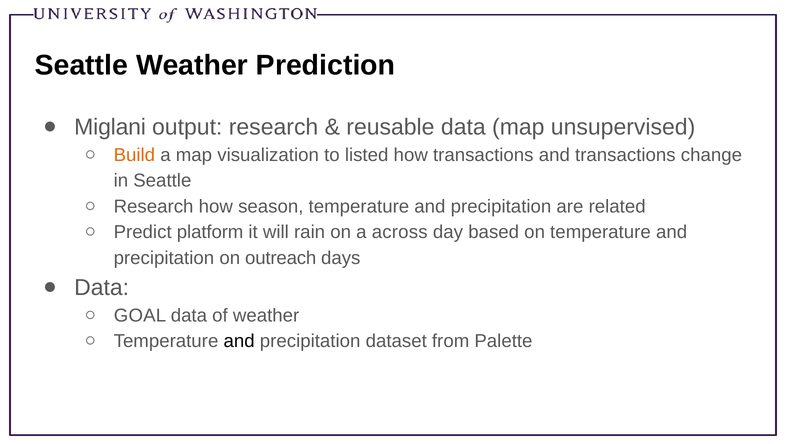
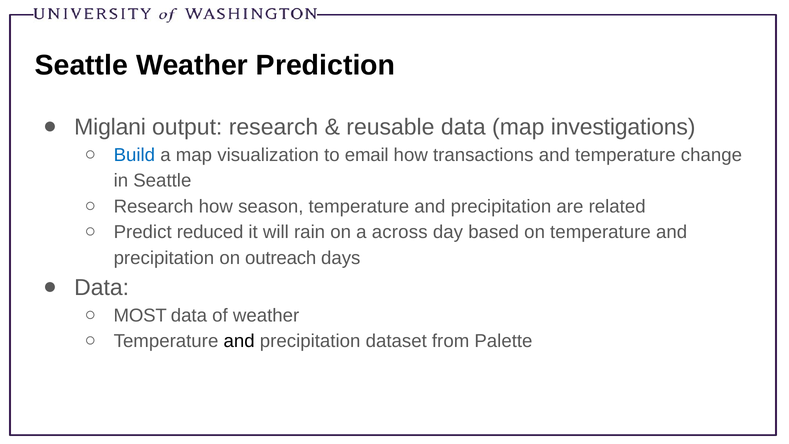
unsupervised: unsupervised -> investigations
Build colour: orange -> blue
listed: listed -> email
and transactions: transactions -> temperature
platform: platform -> reduced
GOAL: GOAL -> MOST
